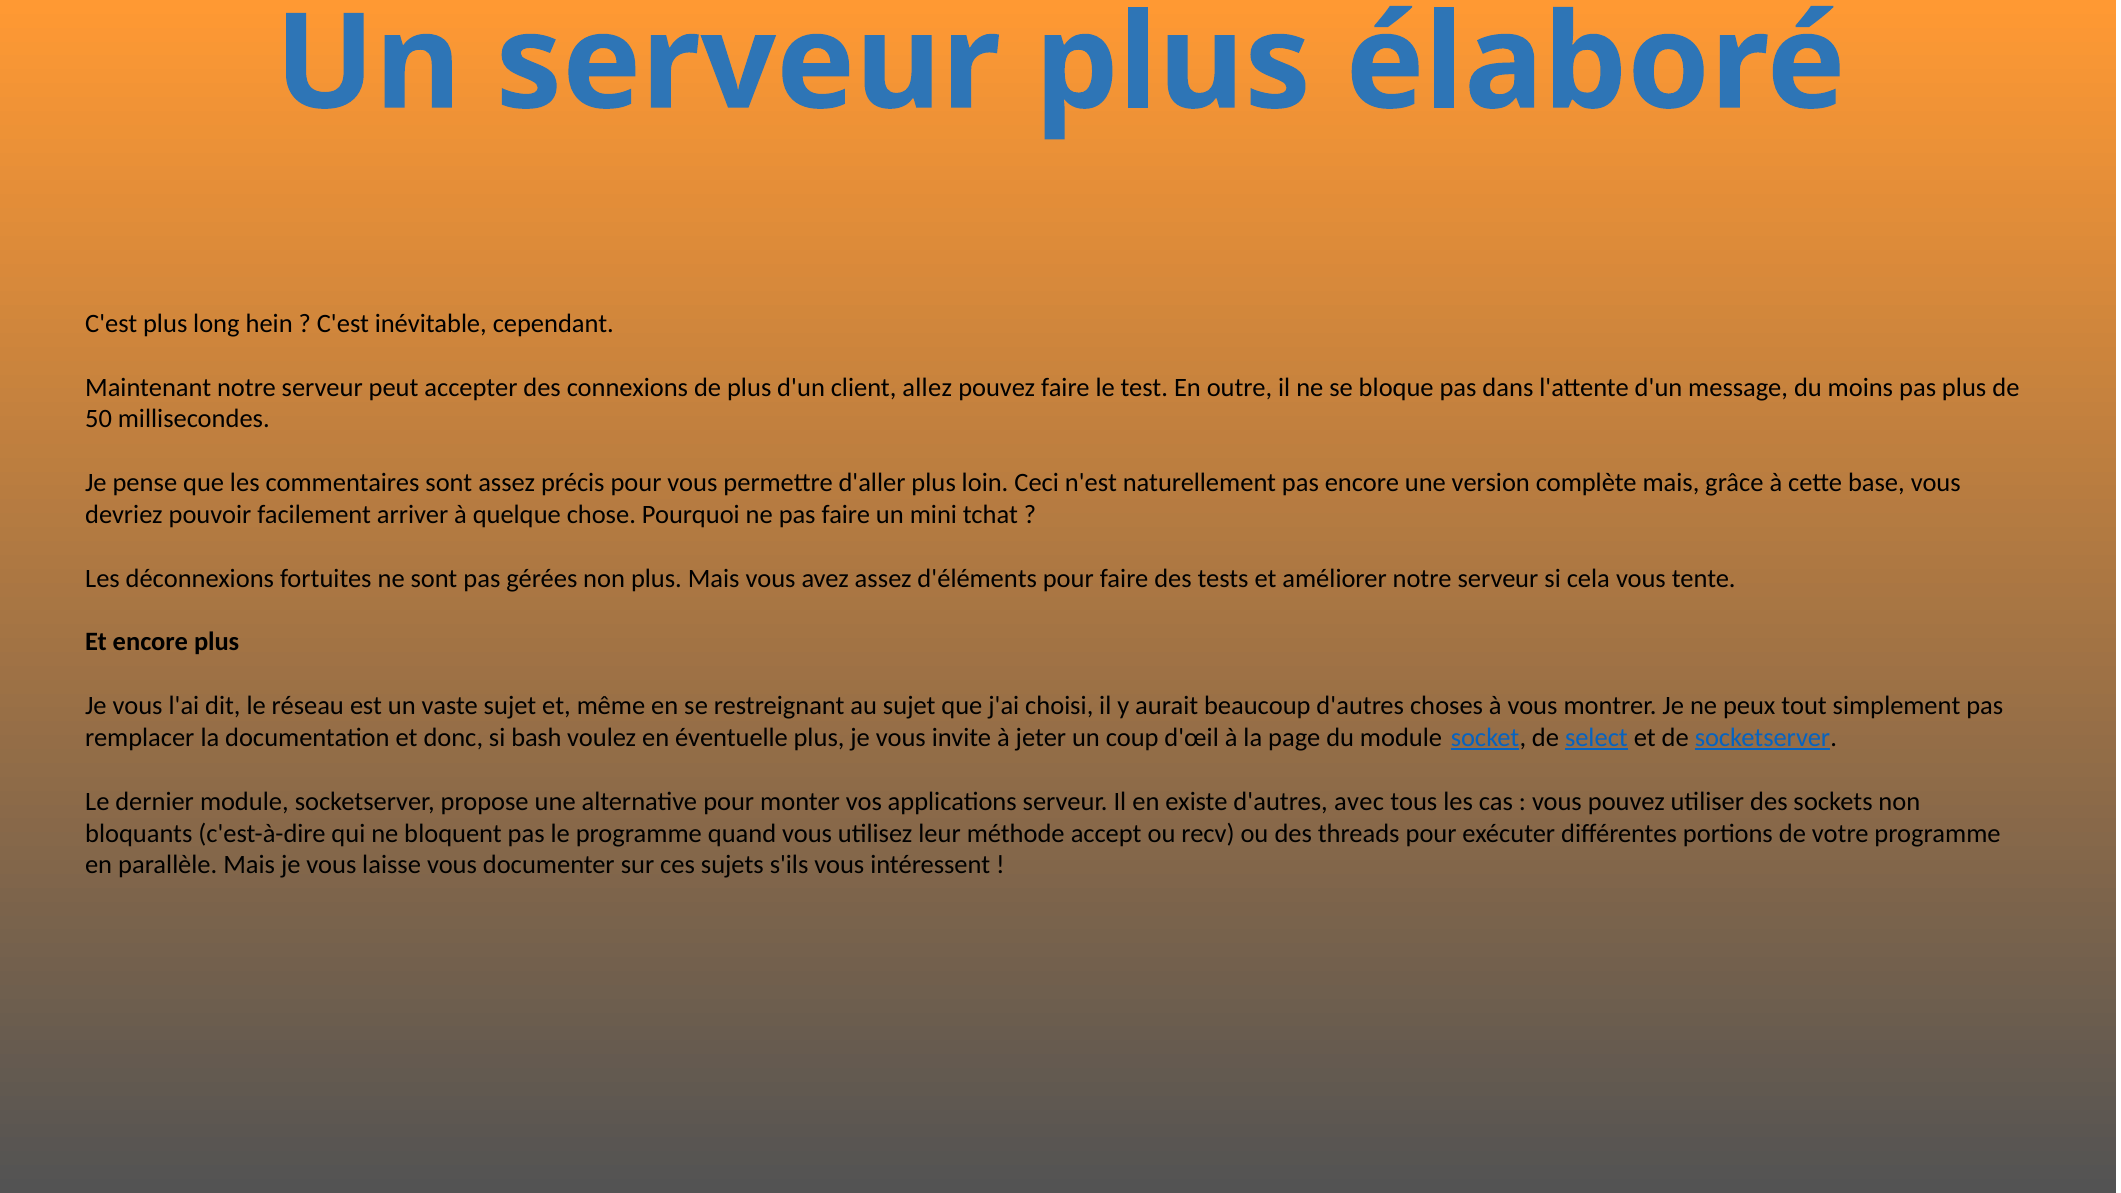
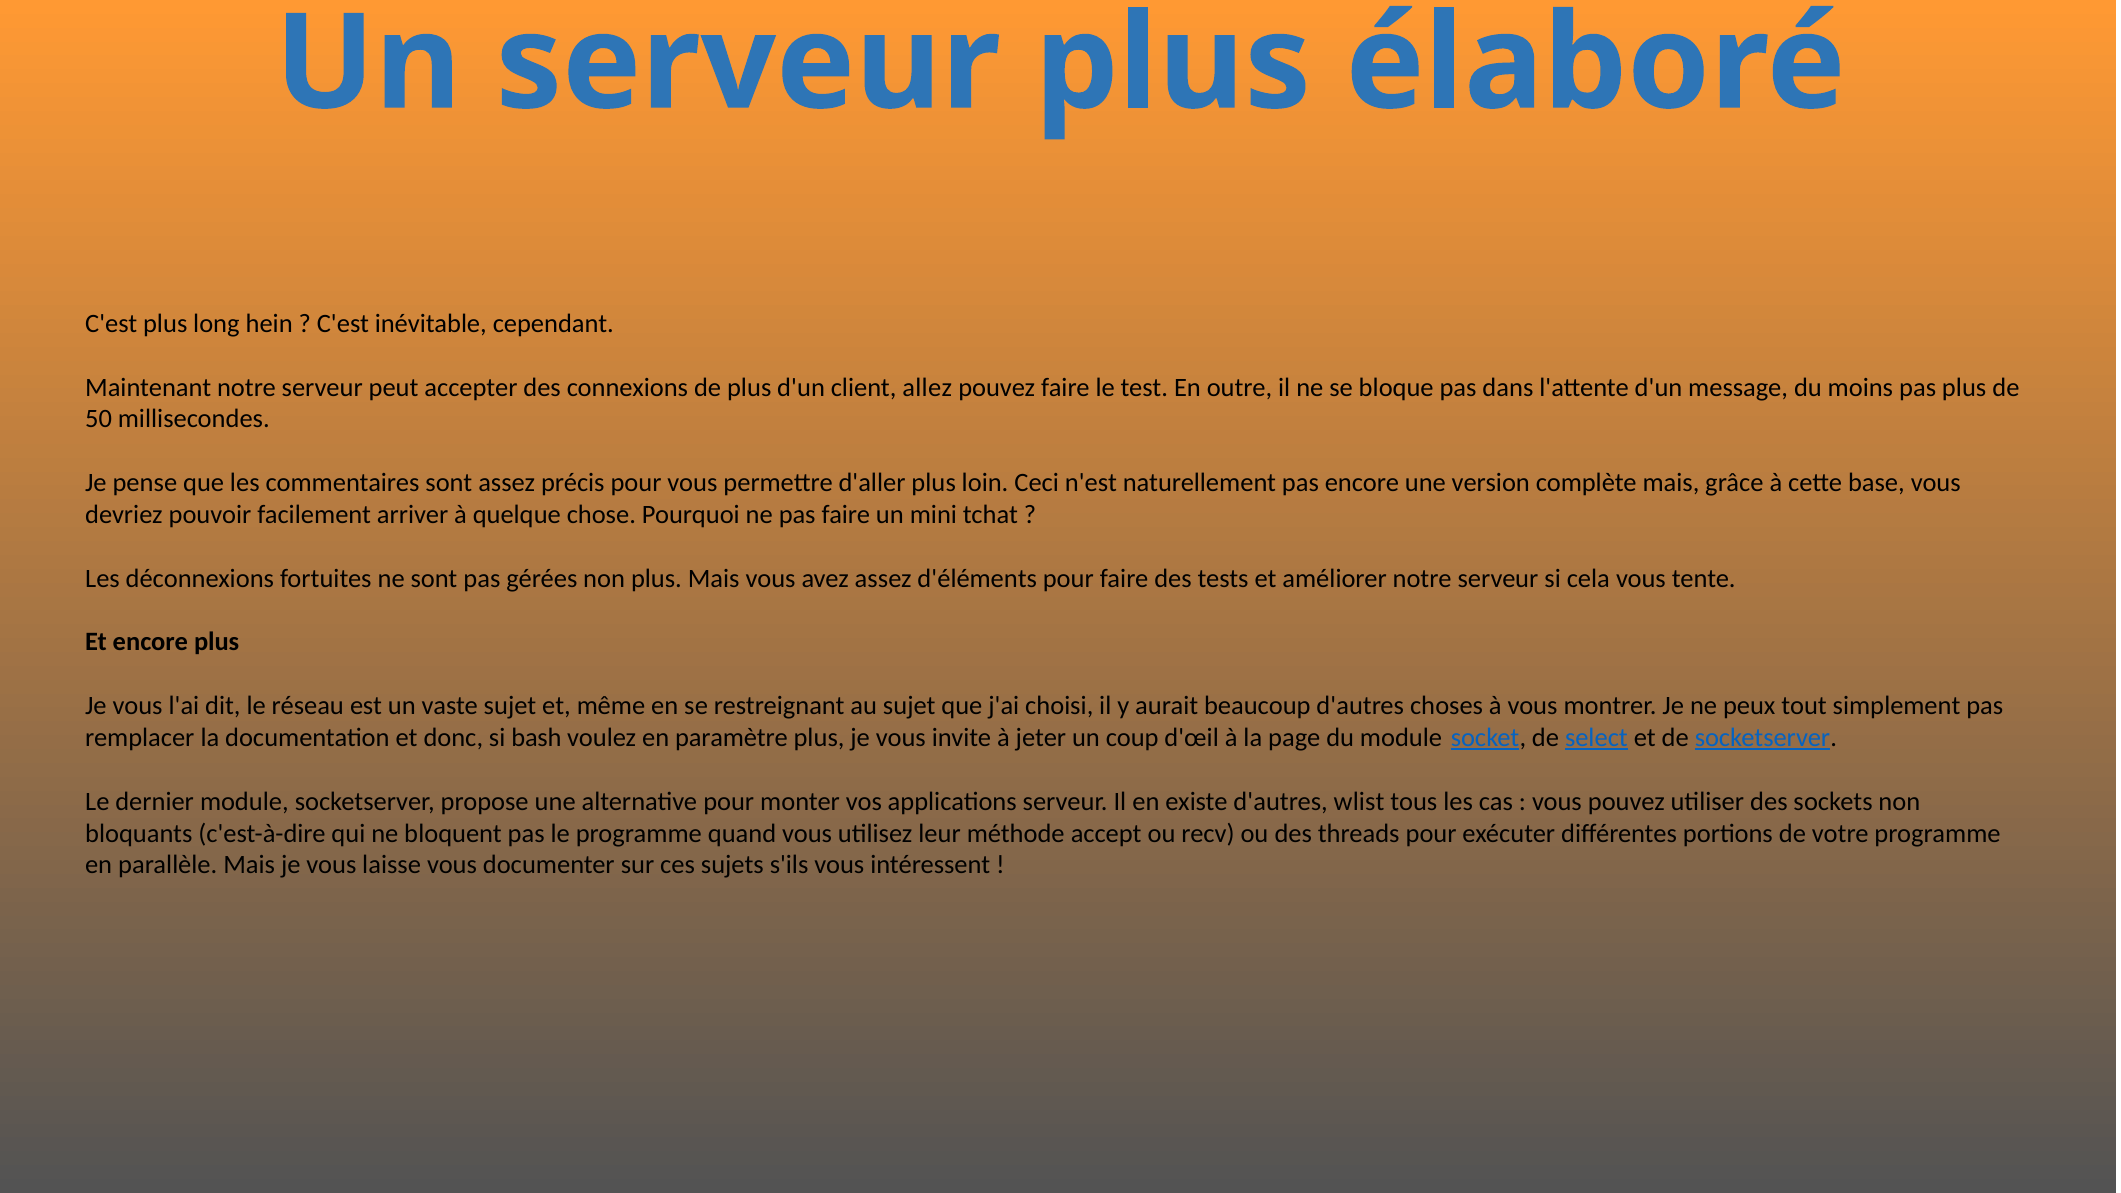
éventuelle: éventuelle -> paramètre
avec: avec -> wlist
